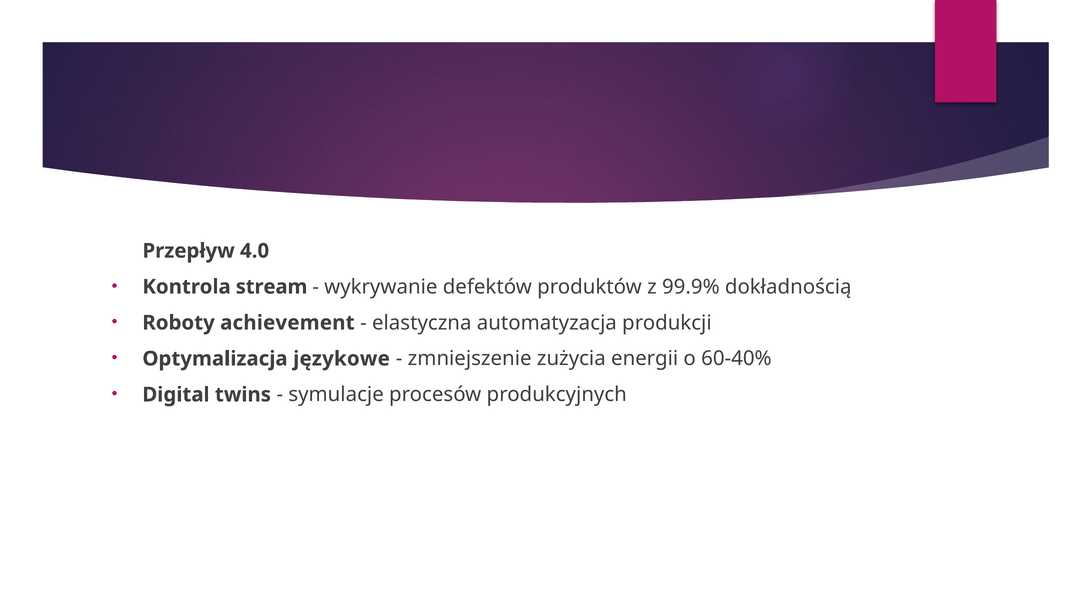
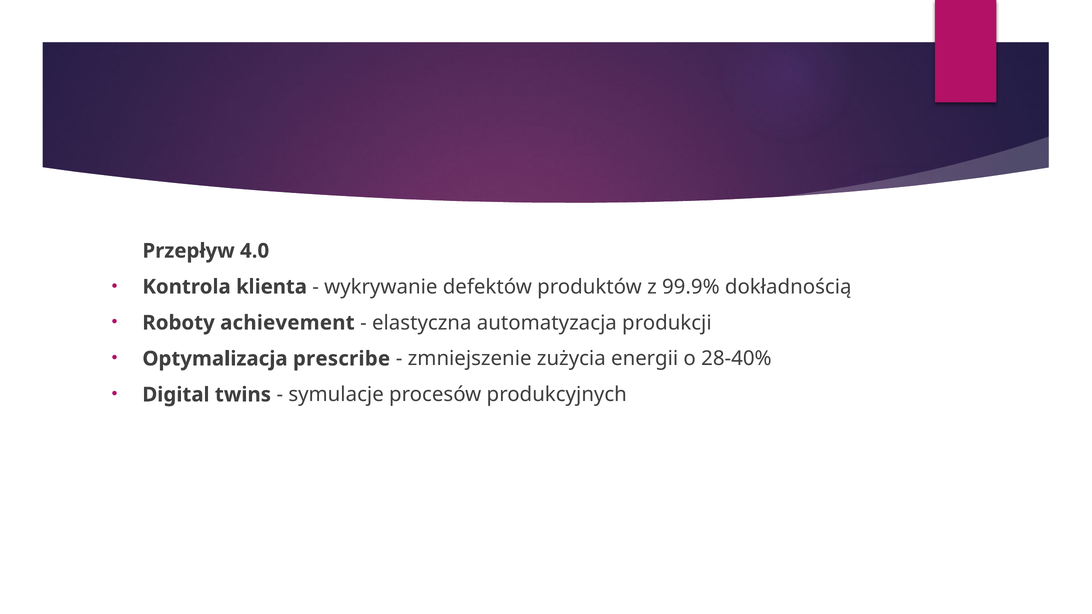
stream: stream -> klienta
językowe: językowe -> prescribe
60-40%: 60-40% -> 28-40%
